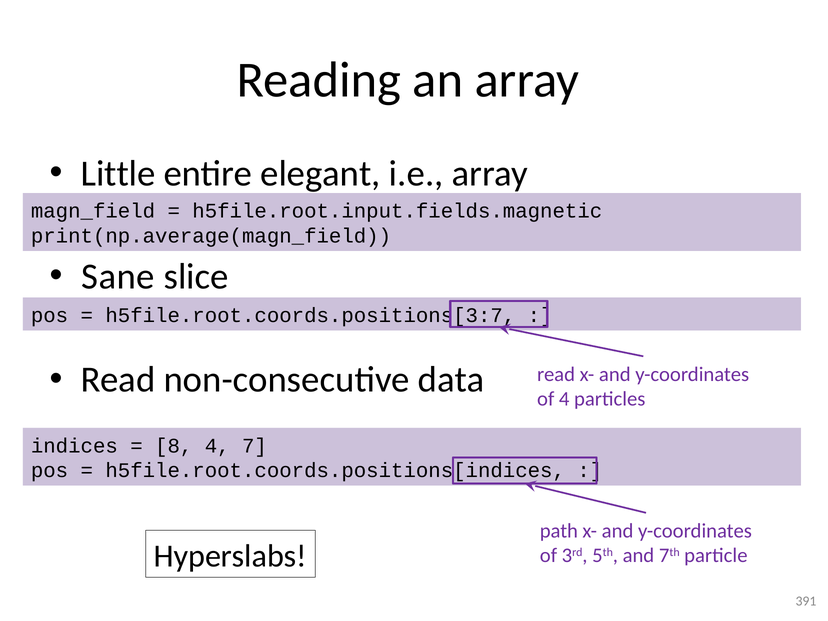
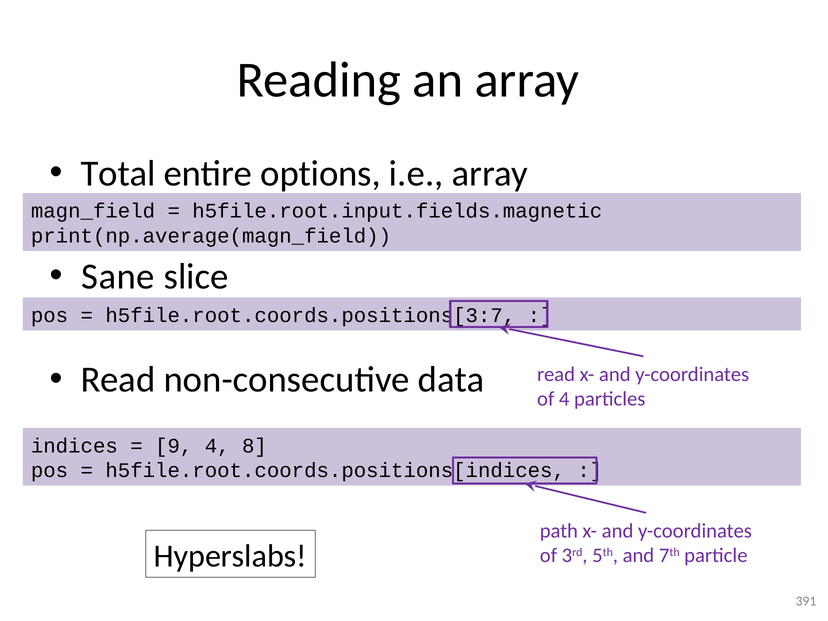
Little: Little -> Total
elegant: elegant -> options
8: 8 -> 9
7: 7 -> 8
